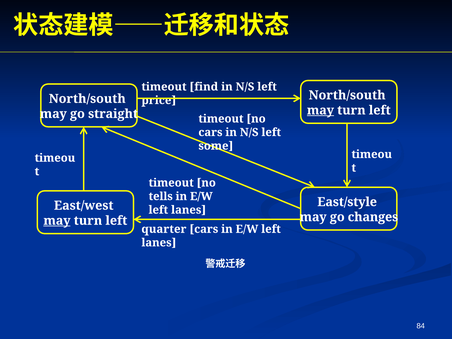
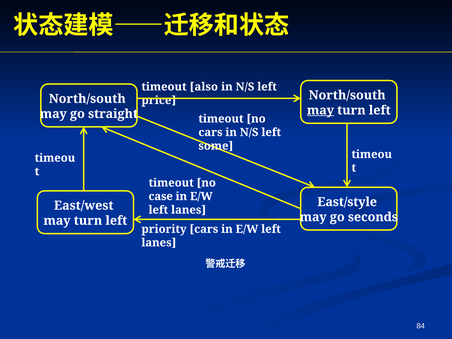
find: find -> also
tells: tells -> case
changes: changes -> seconds
may at (57, 221) underline: present -> none
quarter: quarter -> priority
